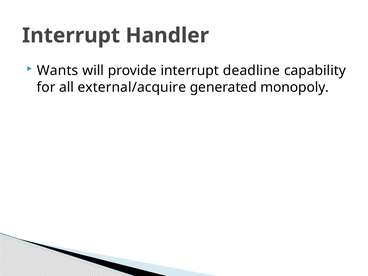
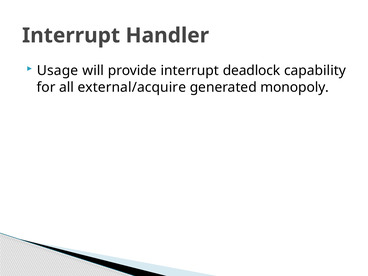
Wants: Wants -> Usage
deadline: deadline -> deadlock
